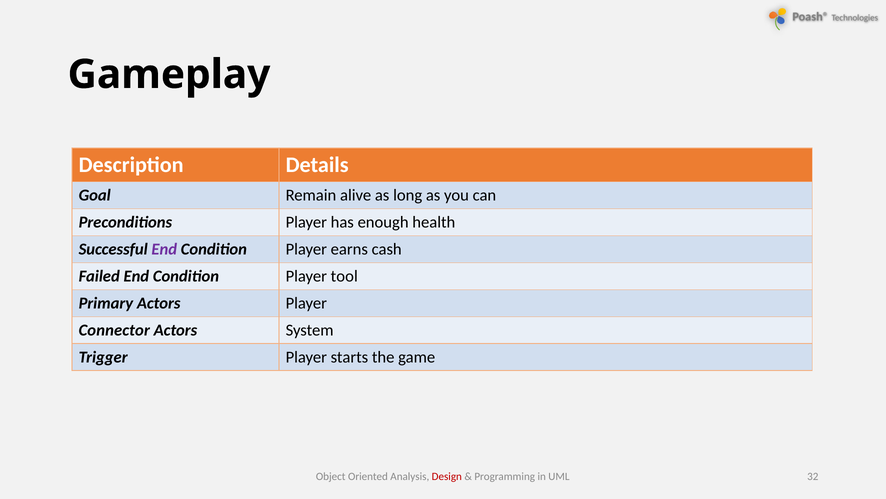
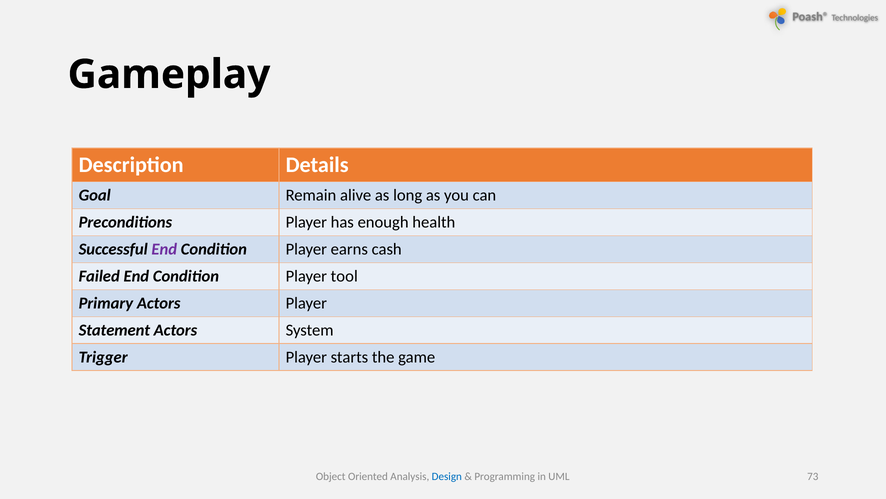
Connector: Connector -> Statement
Design colour: red -> blue
32: 32 -> 73
